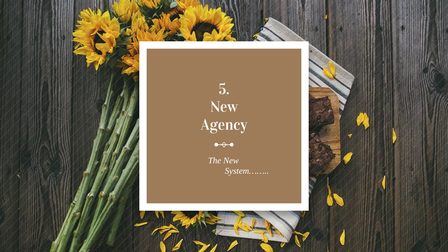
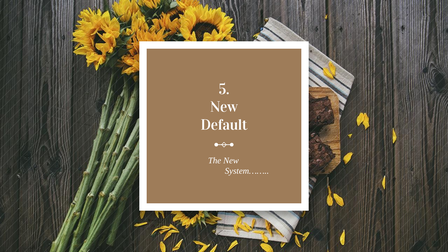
Agency: Agency -> Default
